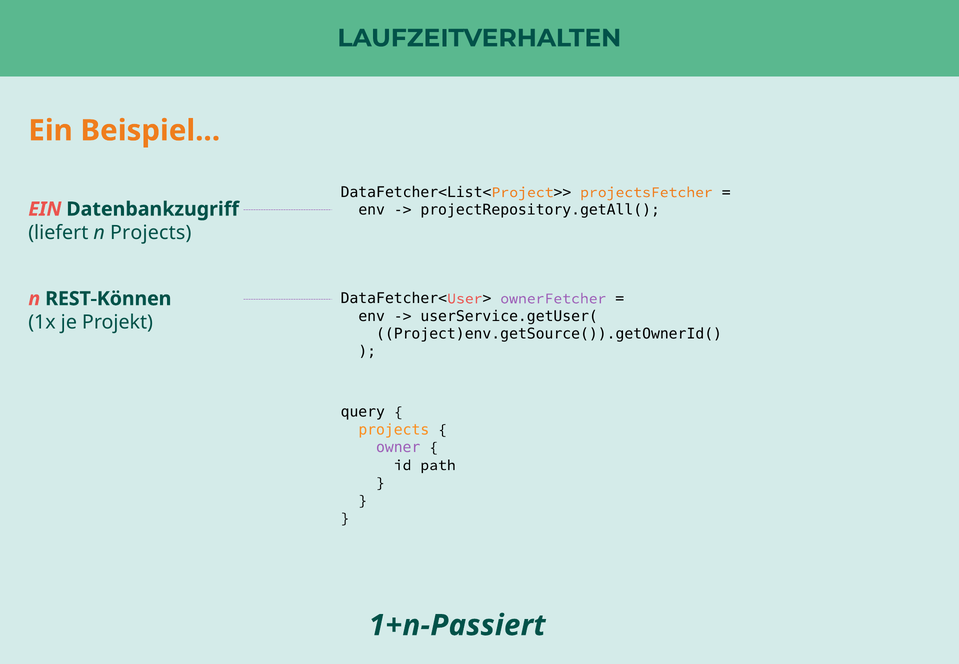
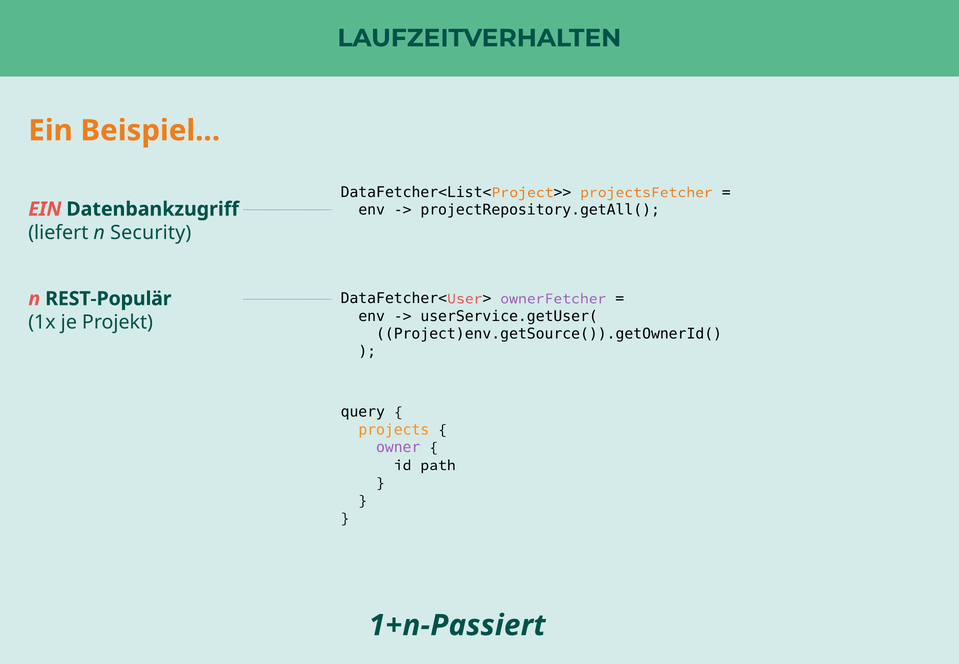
n Projects: Projects -> Security
REST-Können: REST-Können -> REST-Populär
